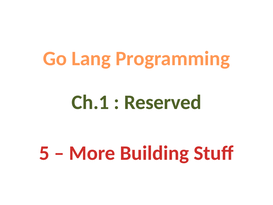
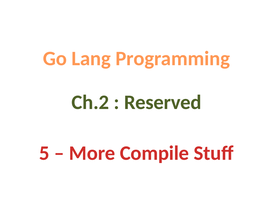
Ch.1: Ch.1 -> Ch.2
Building: Building -> Compile
